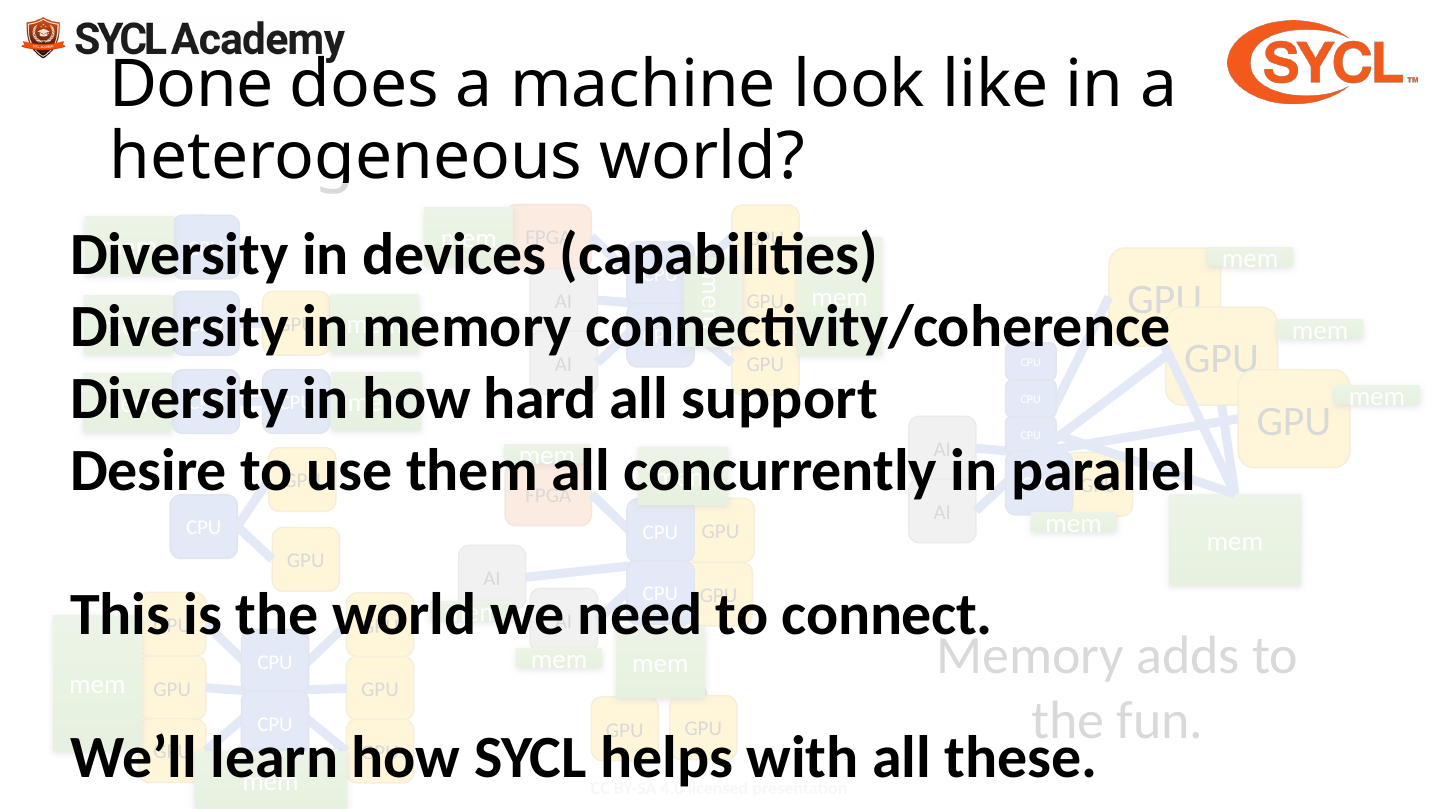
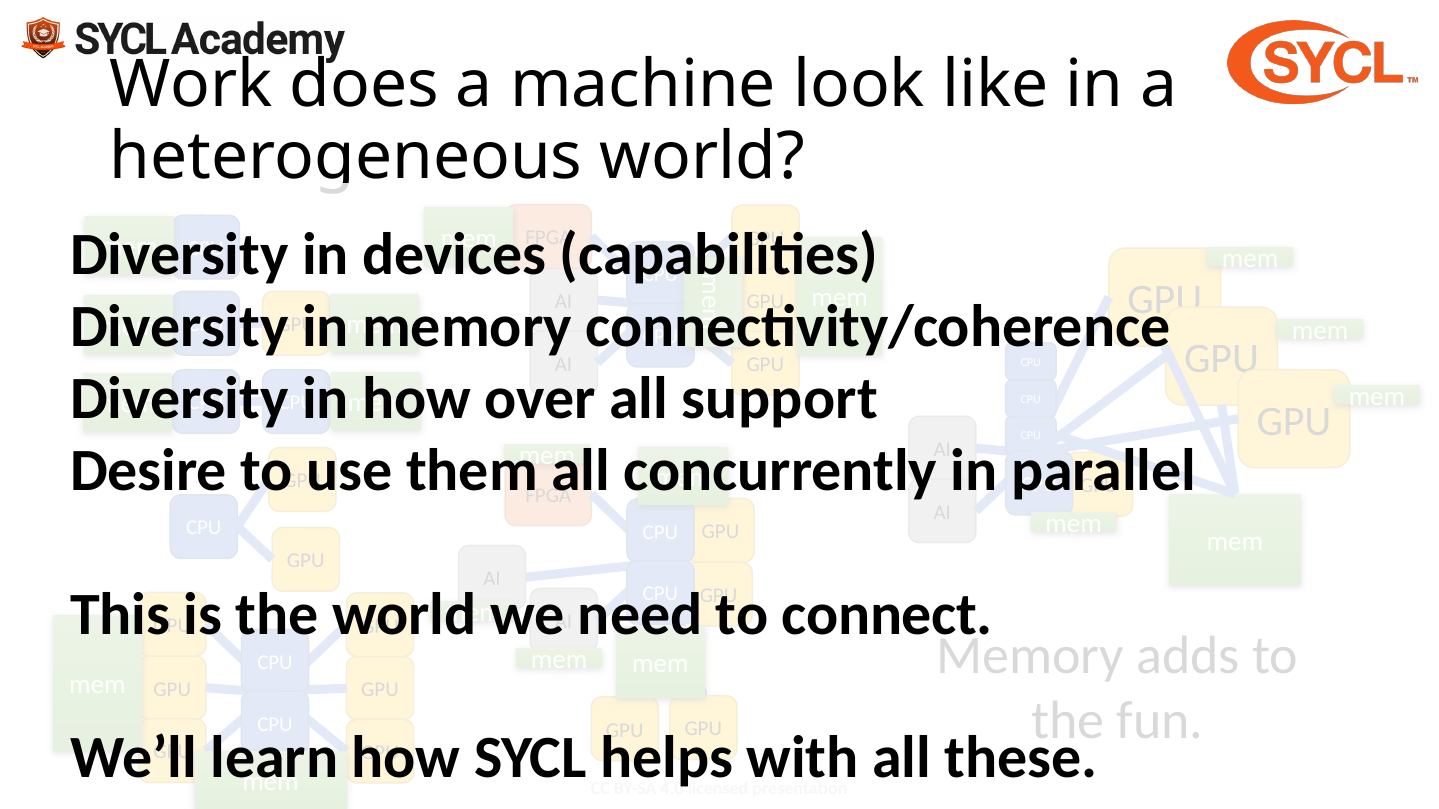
Done: Done -> Work
hard: hard -> over
